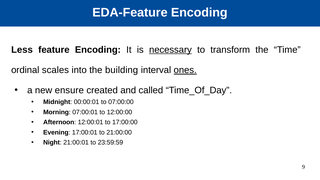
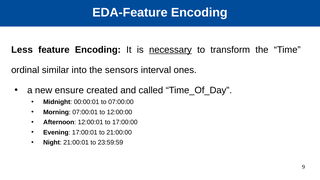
scales: scales -> similar
building: building -> sensors
ones underline: present -> none
